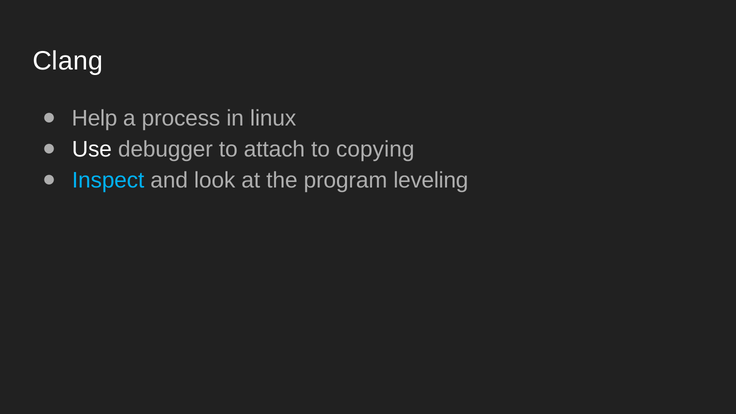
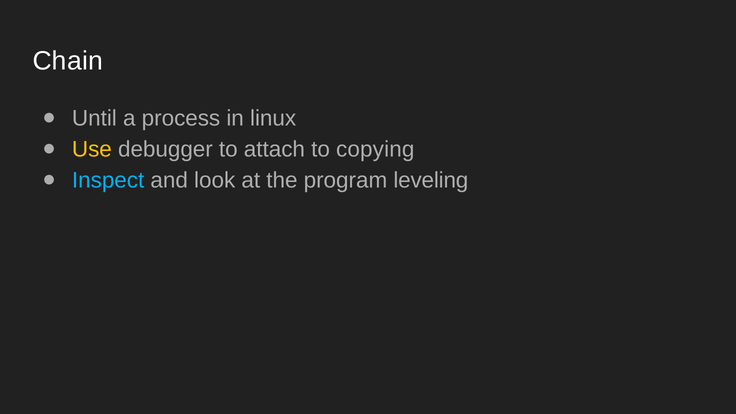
Clang: Clang -> Chain
Help: Help -> Until
Use colour: white -> yellow
